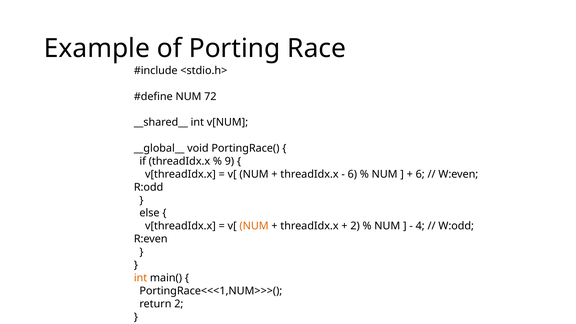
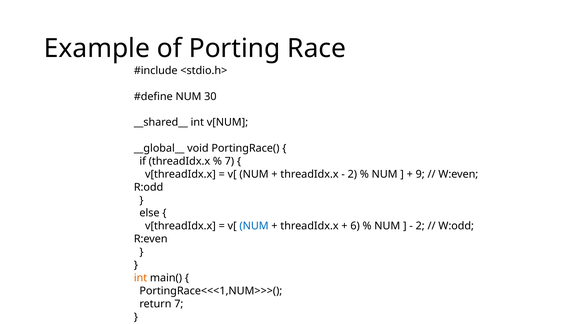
72: 72 -> 30
9 at (229, 161): 9 -> 7
6 at (352, 174): 6 -> 2
6 at (420, 174): 6 -> 9
NUM at (254, 226) colour: orange -> blue
2 at (355, 226): 2 -> 6
4 at (420, 226): 4 -> 2
return 2: 2 -> 7
